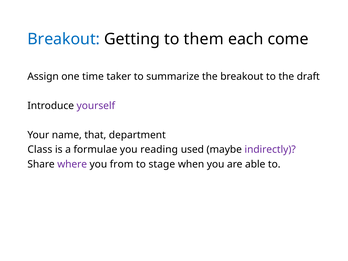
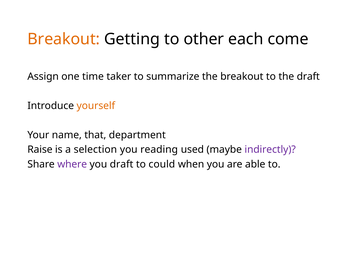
Breakout at (64, 39) colour: blue -> orange
them: them -> other
yourself colour: purple -> orange
Class: Class -> Raise
formulae: formulae -> selection
you from: from -> draft
stage: stage -> could
